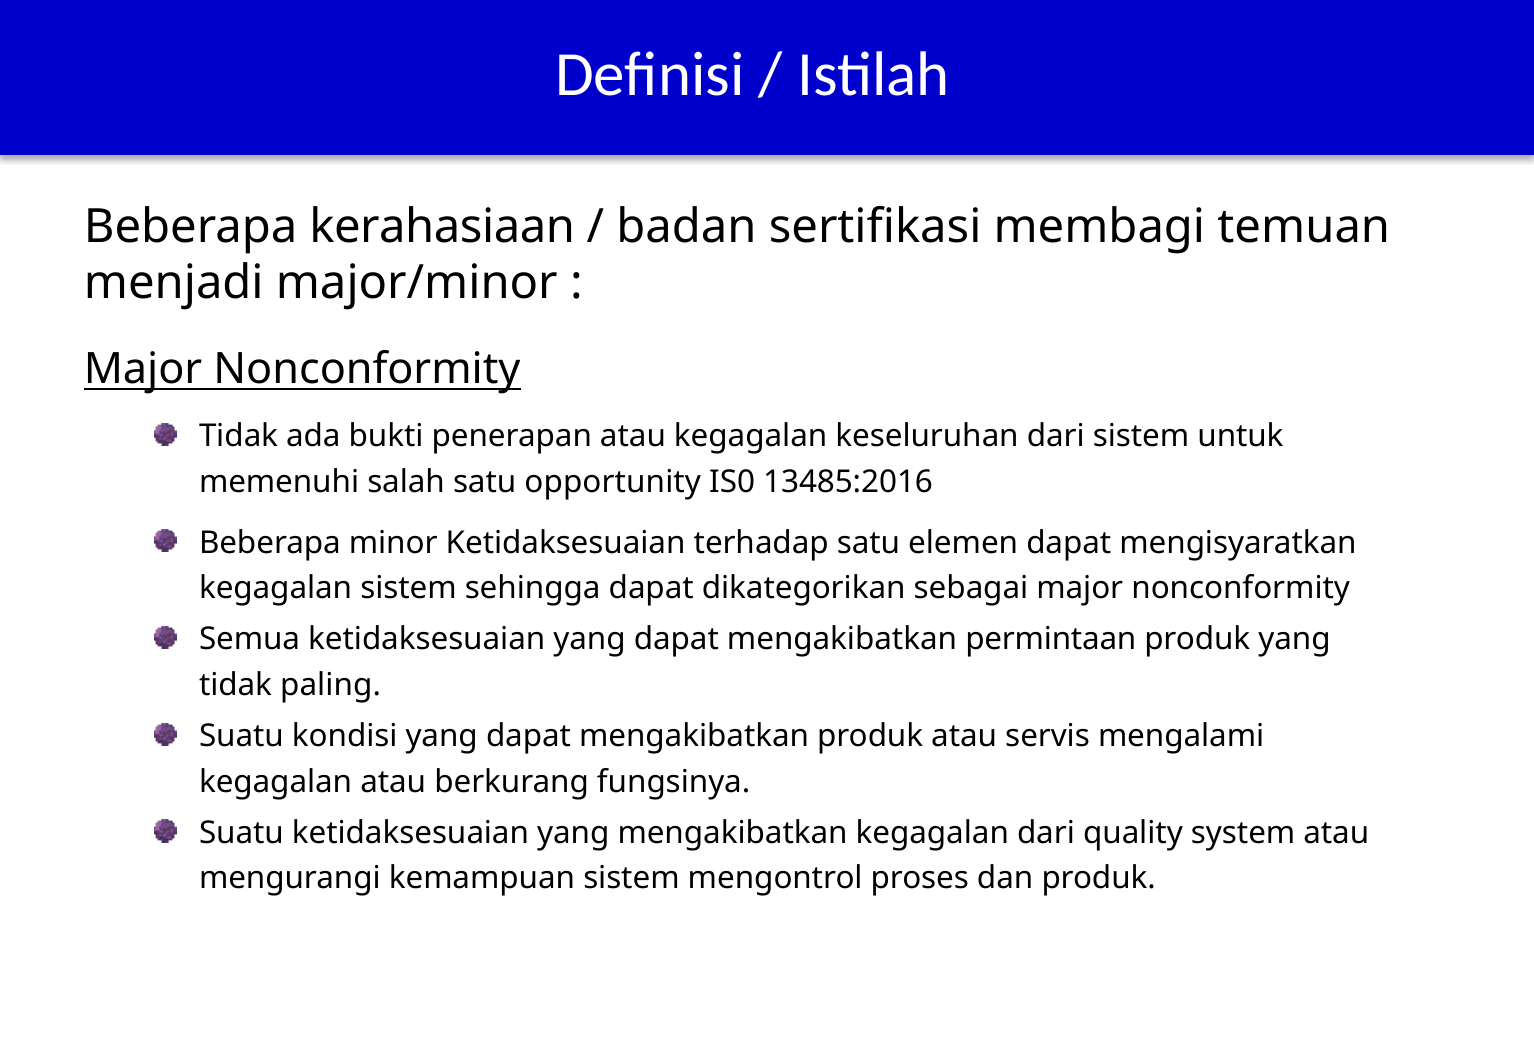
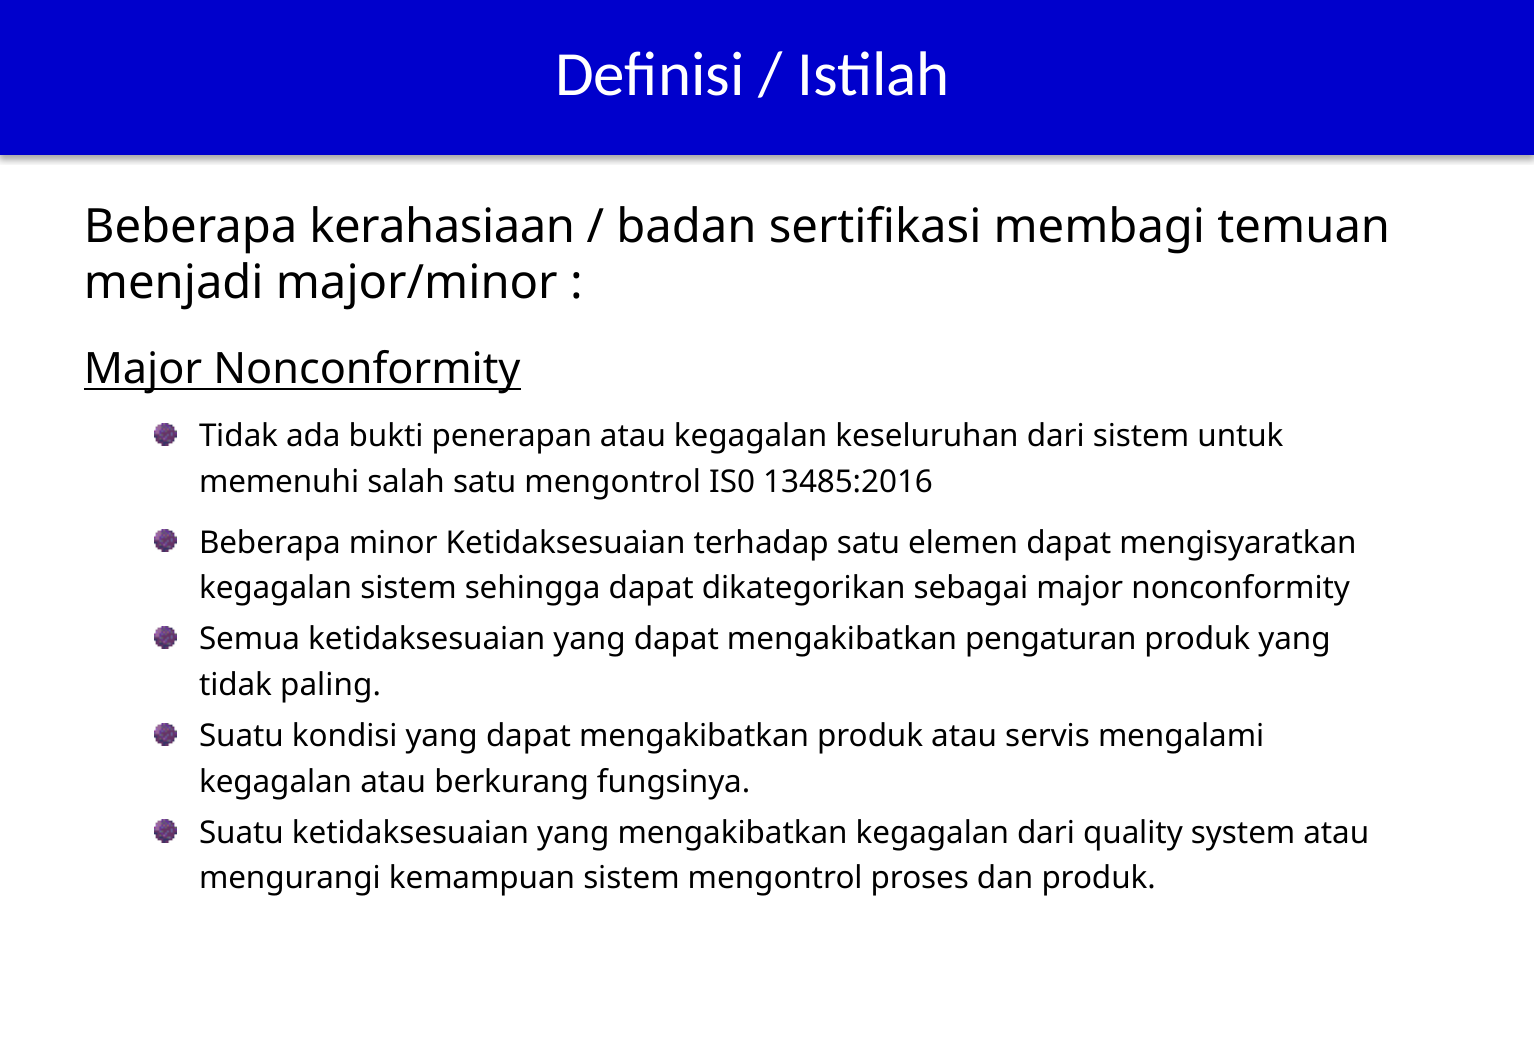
satu opportunity: opportunity -> mengontrol
permintaan: permintaan -> pengaturan
